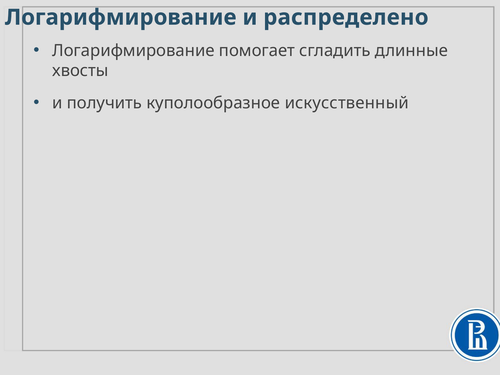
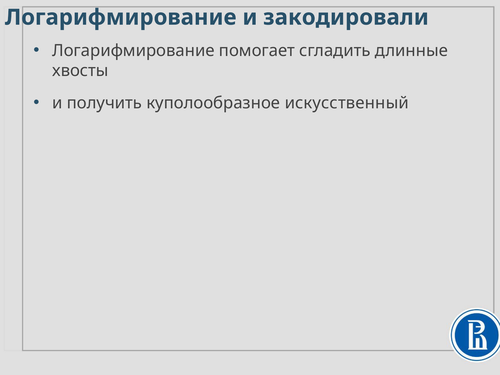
распределено: распределено -> закодировали
